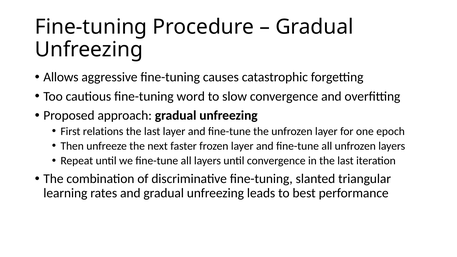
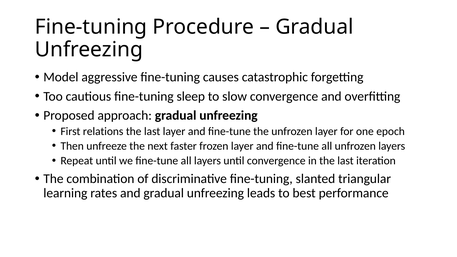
Allows: Allows -> Model
word: word -> sleep
